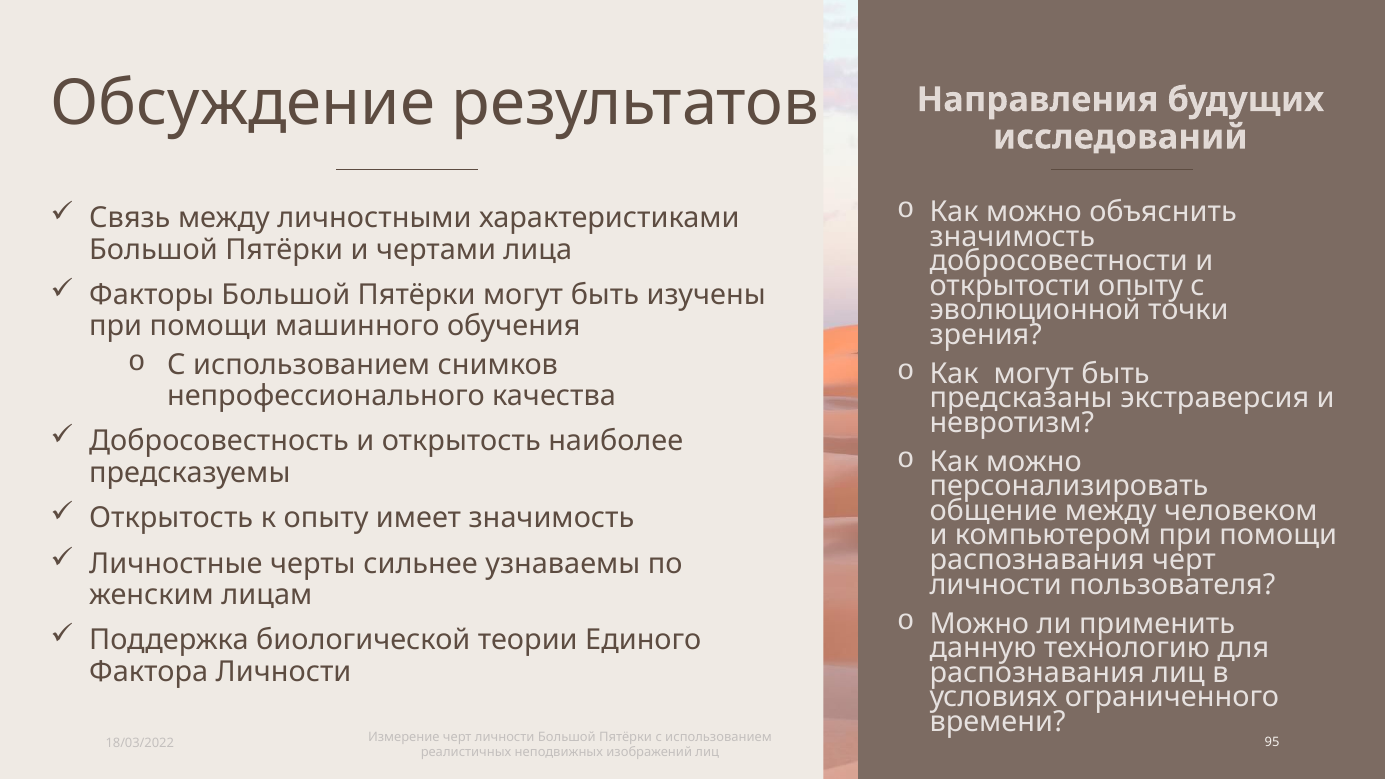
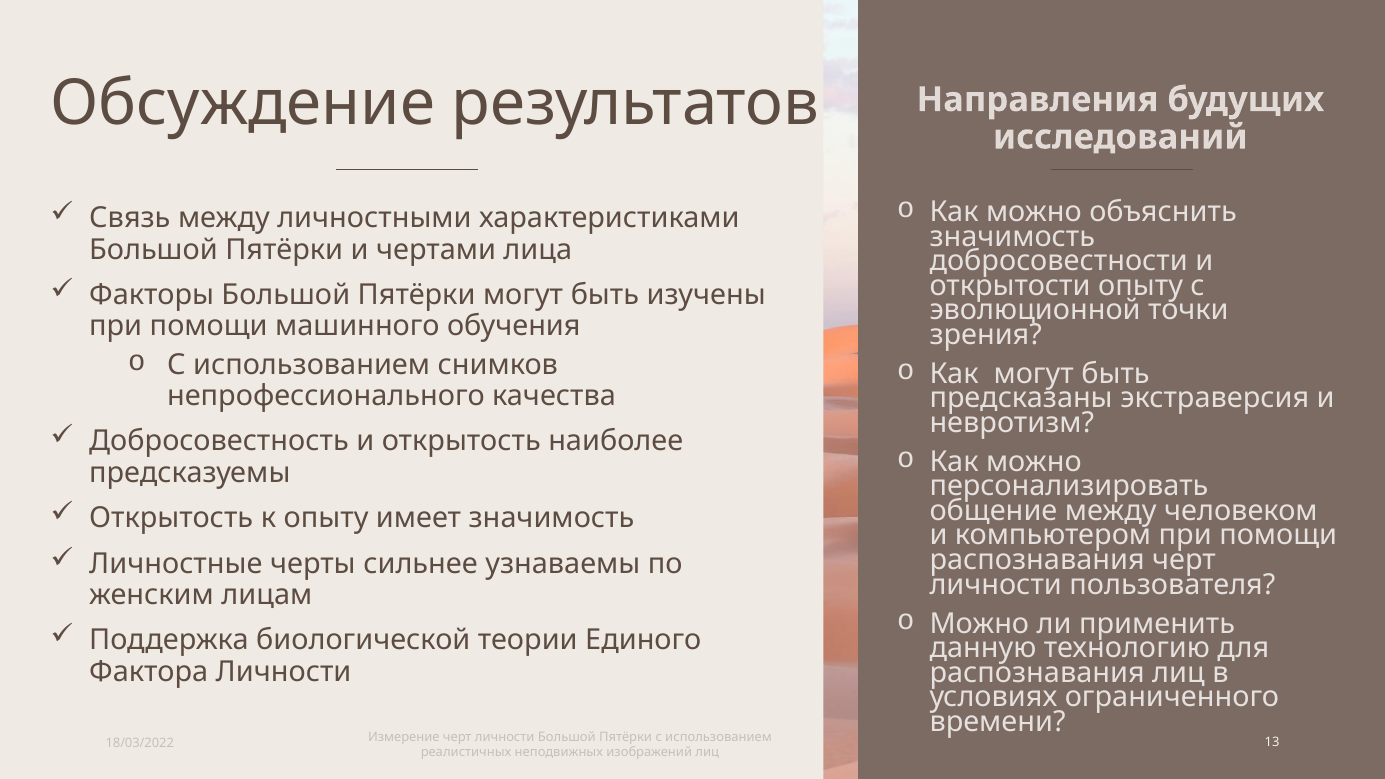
95: 95 -> 13
